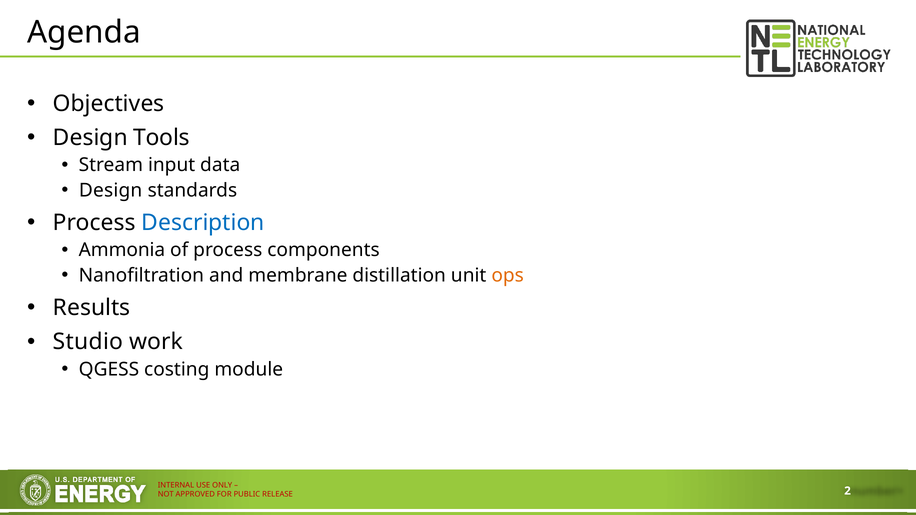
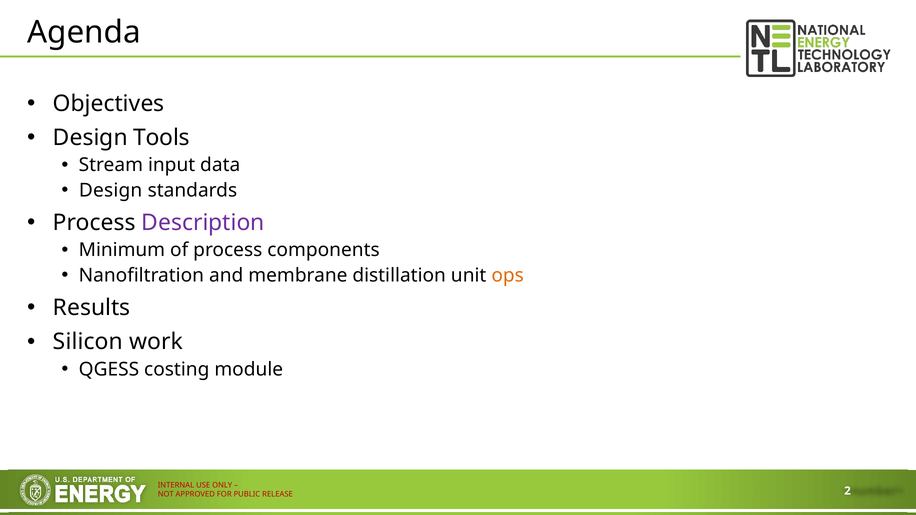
Description colour: blue -> purple
Ammonia: Ammonia -> Minimum
Studio: Studio -> Silicon
